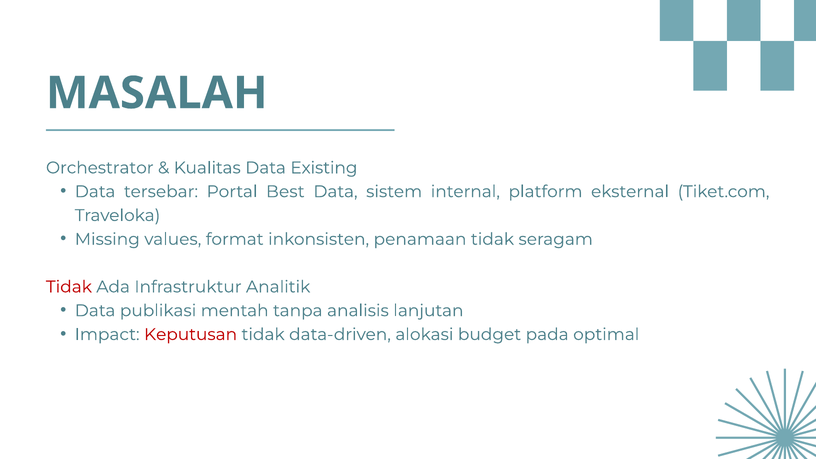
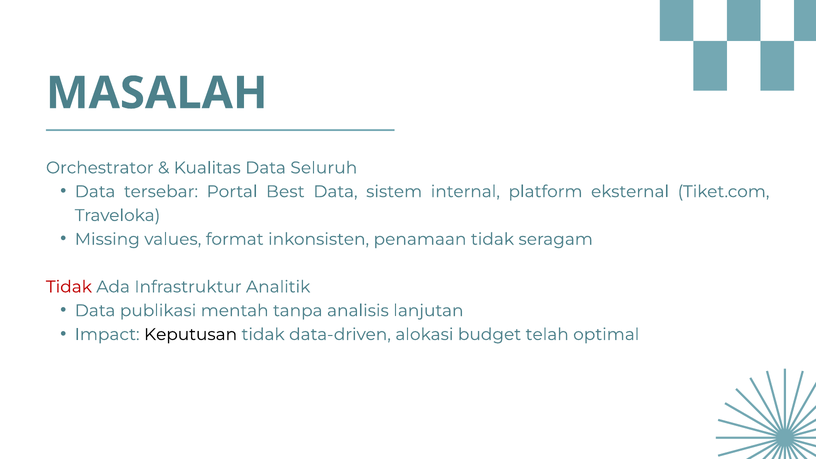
Existing: Existing -> Seluruh
Keputusan colour: red -> black
pada: pada -> telah
